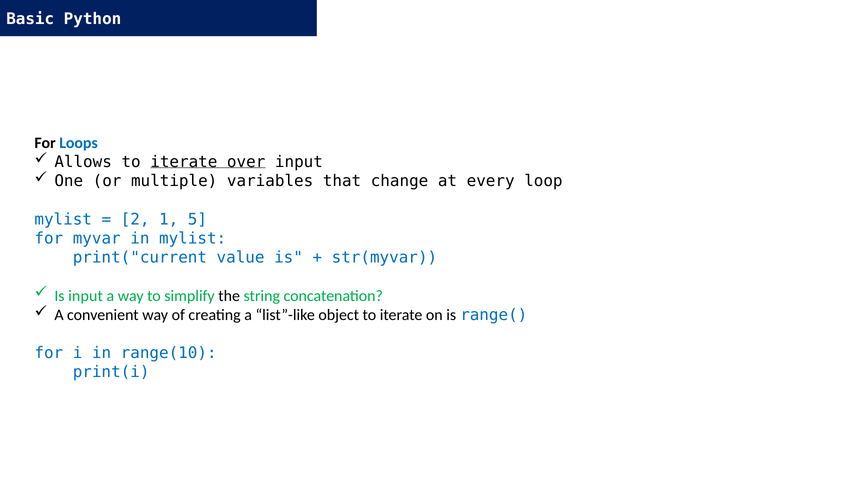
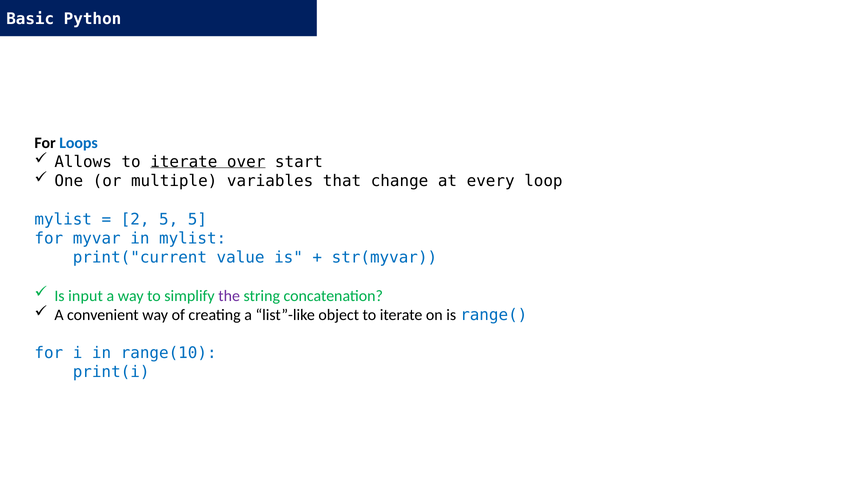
over input: input -> start
2 1: 1 -> 5
the colour: black -> purple
